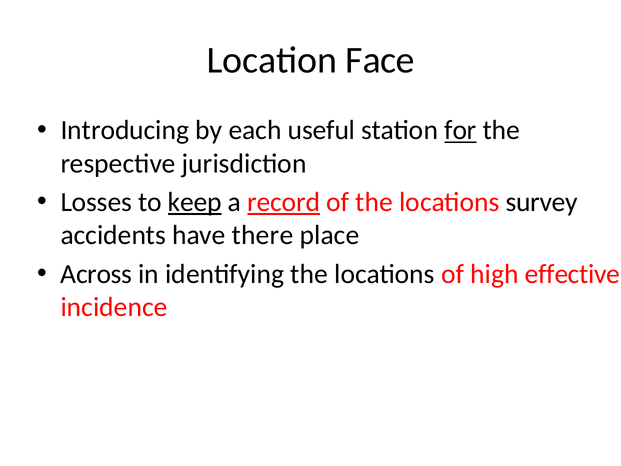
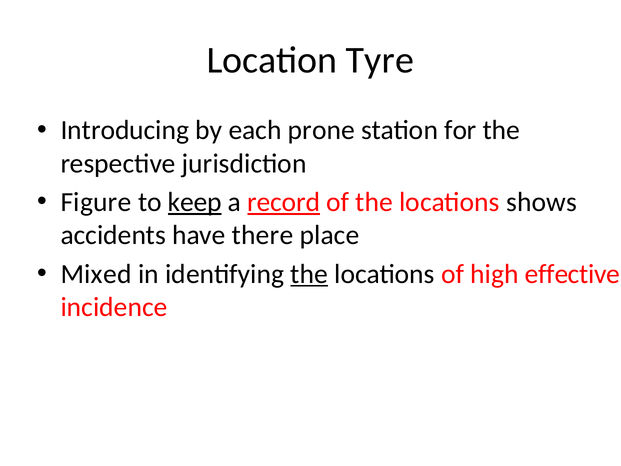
Face: Face -> Tyre
useful: useful -> prone
for underline: present -> none
Losses: Losses -> Figure
survey: survey -> shows
Across: Across -> Mixed
the at (309, 274) underline: none -> present
